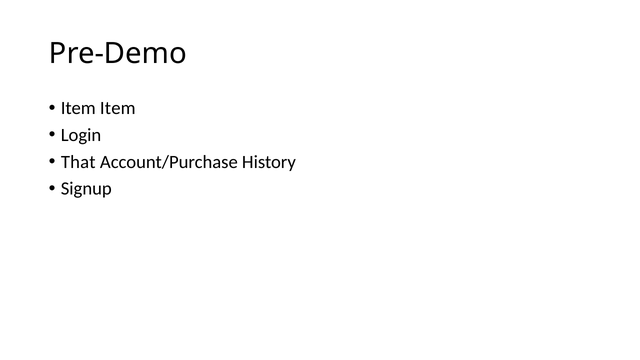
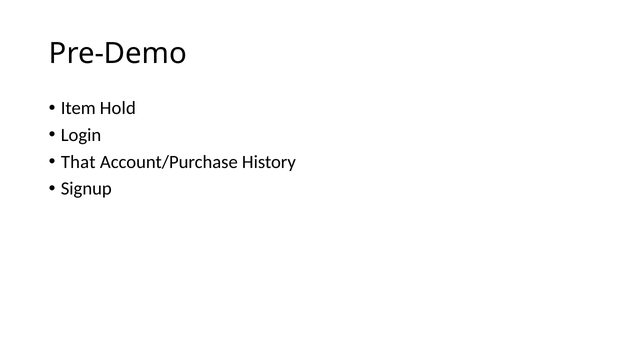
Item Item: Item -> Hold
